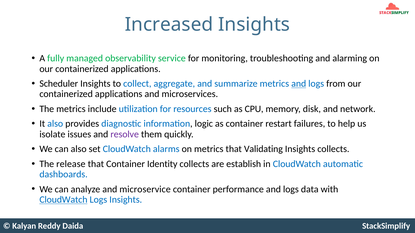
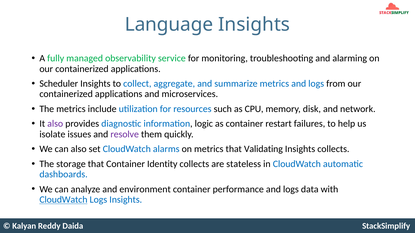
Increased: Increased -> Language
and at (299, 84) underline: present -> none
also at (55, 124) colour: blue -> purple
release: release -> storage
establish: establish -> stateless
microservice: microservice -> environment
